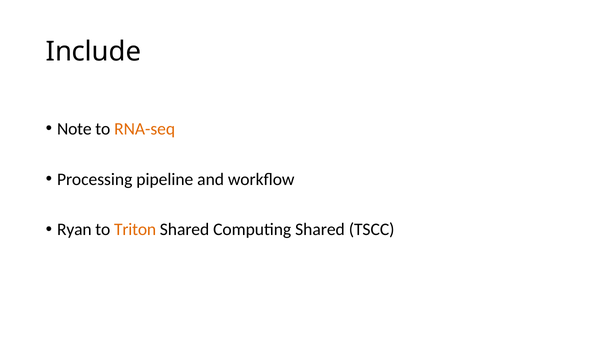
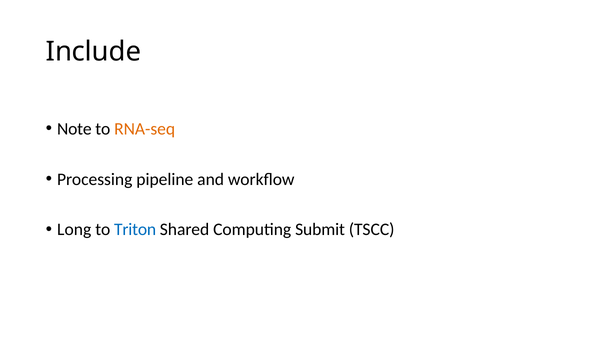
Ryan: Ryan -> Long
Triton colour: orange -> blue
Computing Shared: Shared -> Submit
